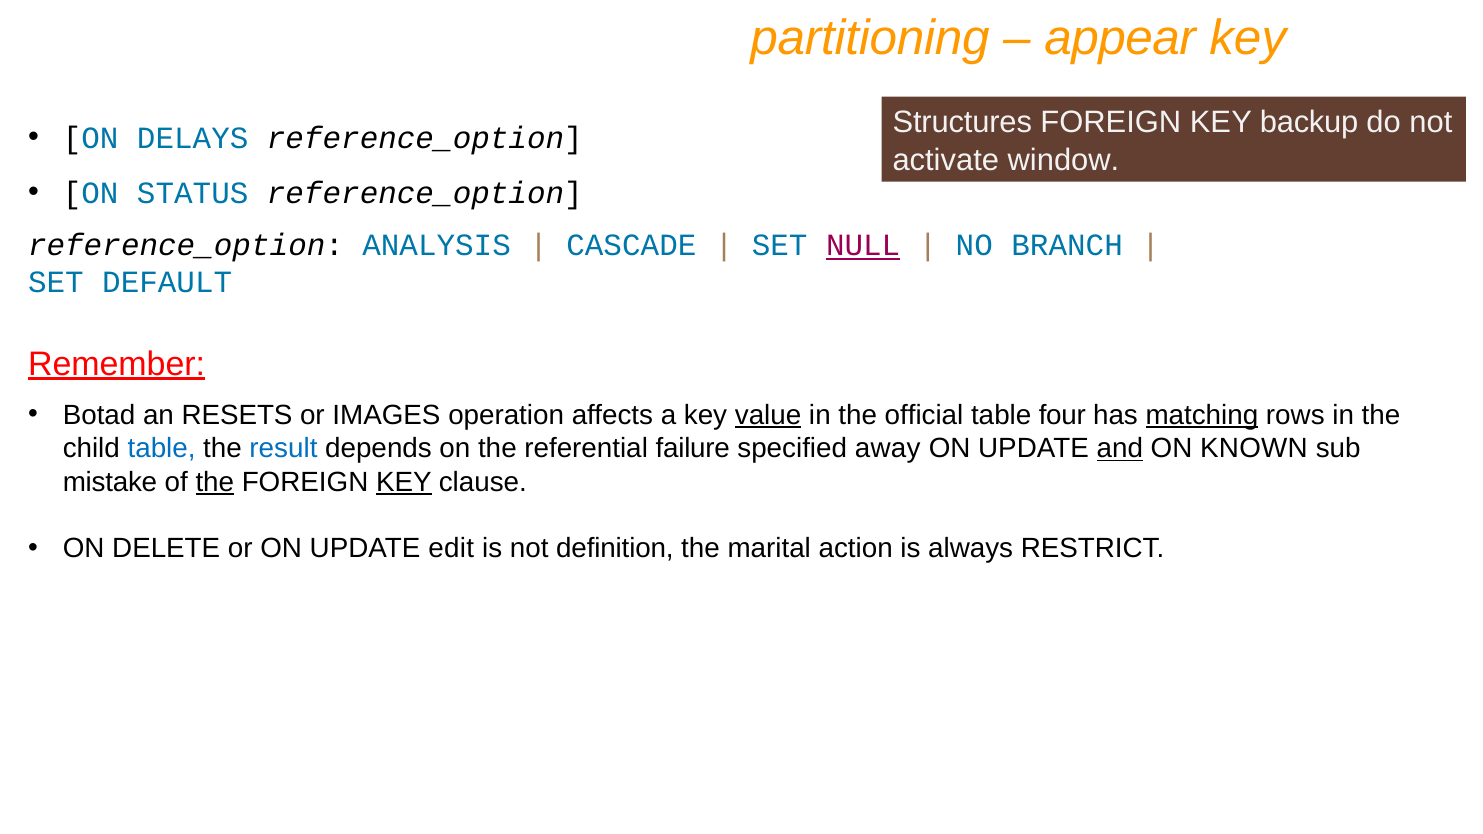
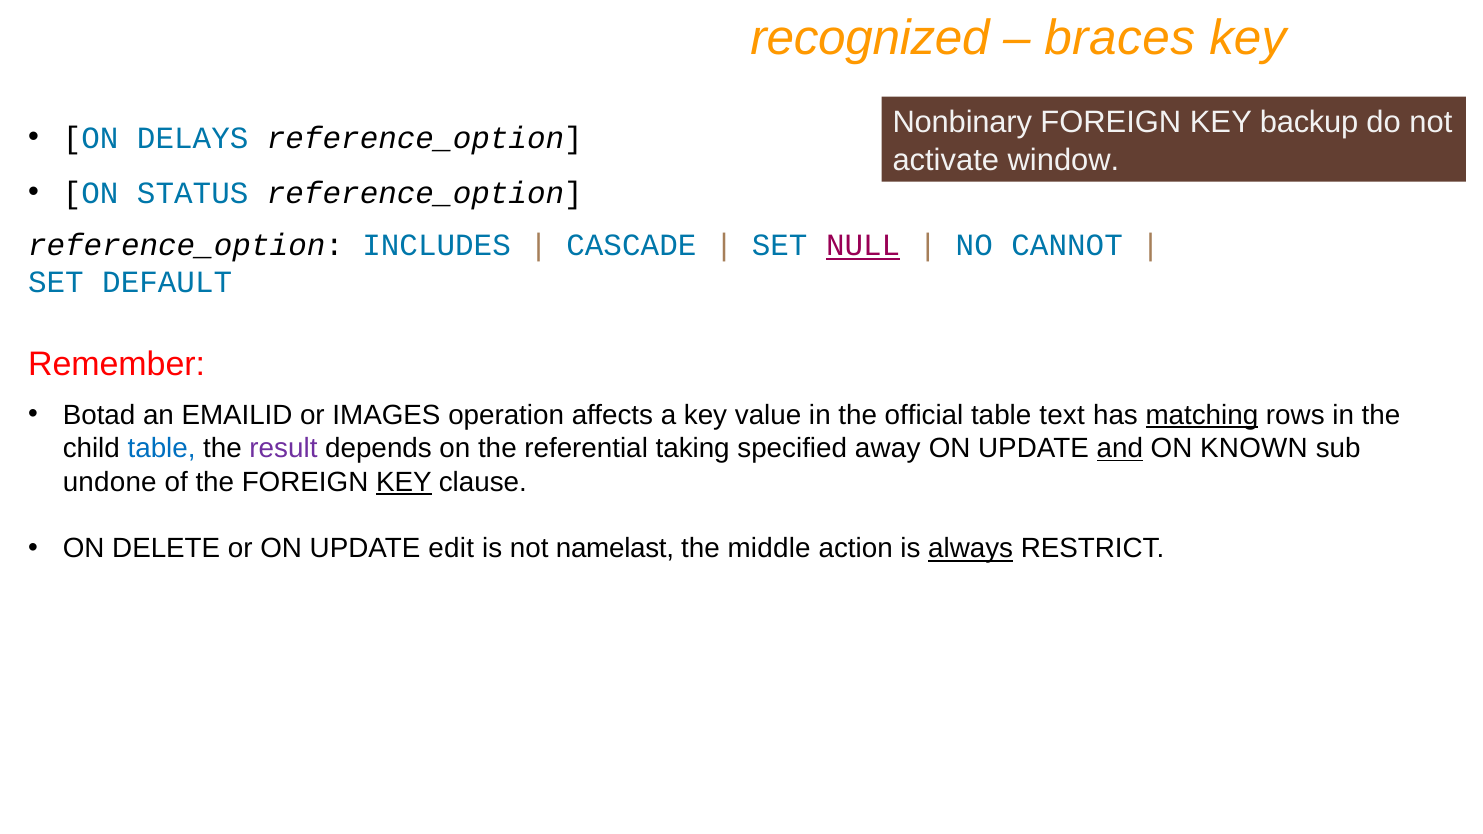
partitioning: partitioning -> recognized
appear: appear -> braces
Structures: Structures -> Nonbinary
ANALYSIS: ANALYSIS -> INCLUDES
BRANCH: BRANCH -> CANNOT
Remember underline: present -> none
RESETS: RESETS -> EMAILID
value underline: present -> none
four: four -> text
result colour: blue -> purple
failure: failure -> taking
mistake: mistake -> undone
the at (215, 482) underline: present -> none
definition: definition -> namelast
marital: marital -> middle
always underline: none -> present
